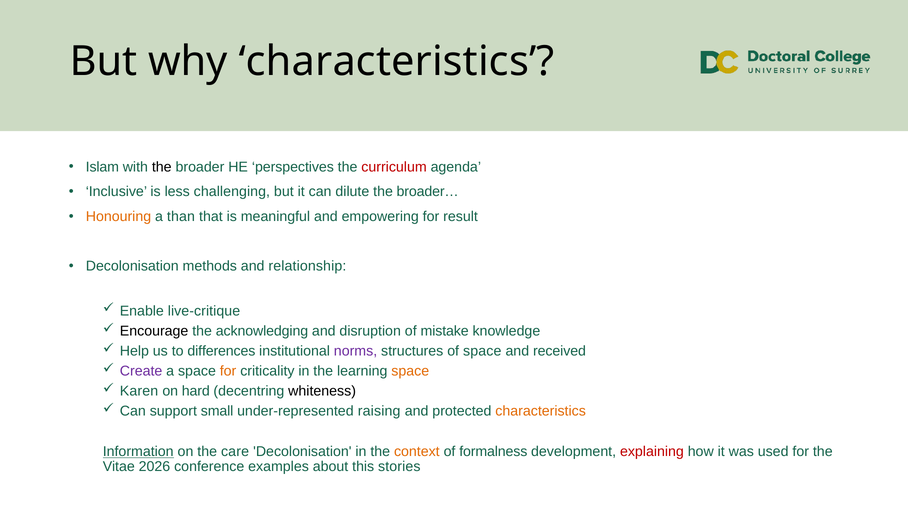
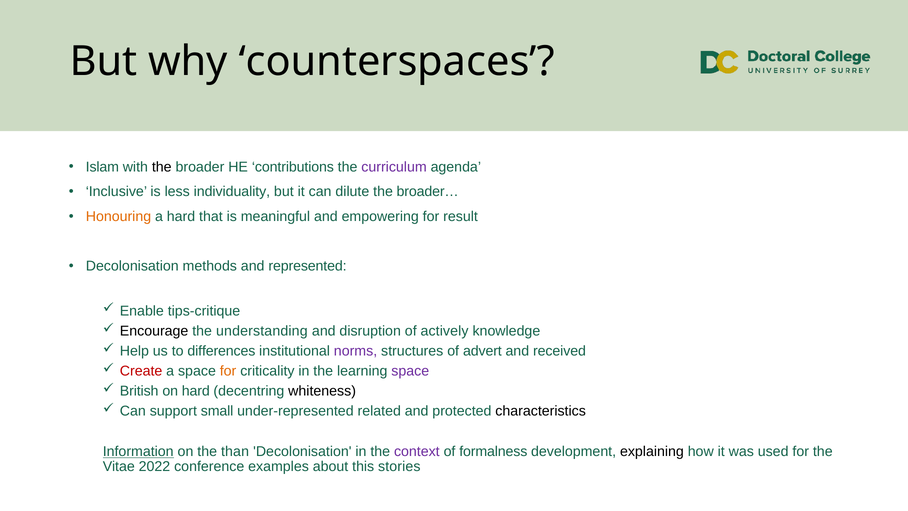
why characteristics: characteristics -> counterspaces
perspectives: perspectives -> contributions
curriculum colour: red -> purple
challenging: challenging -> individuality
a than: than -> hard
relationship: relationship -> represented
live-critique: live-critique -> tips-critique
acknowledging: acknowledging -> understanding
mistake: mistake -> actively
of space: space -> advert
Create colour: purple -> red
space at (410, 371) colour: orange -> purple
Karen: Karen -> British
raising: raising -> related
characteristics at (541, 411) colour: orange -> black
care: care -> than
context colour: orange -> purple
explaining colour: red -> black
2026: 2026 -> 2022
